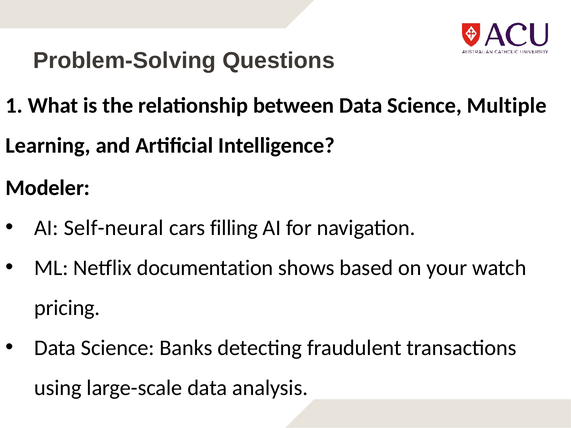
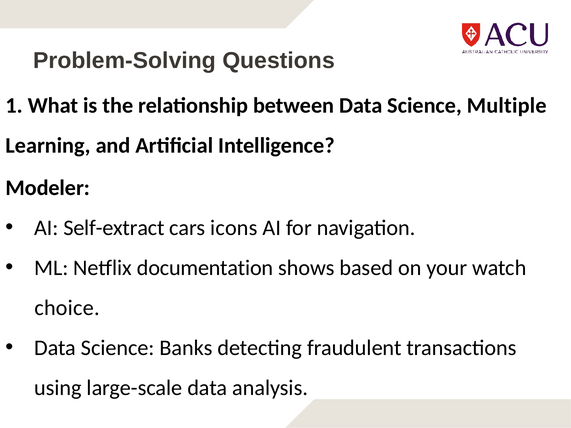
Self-neural: Self-neural -> Self-extract
filling: filling -> icons
pricing: pricing -> choice
